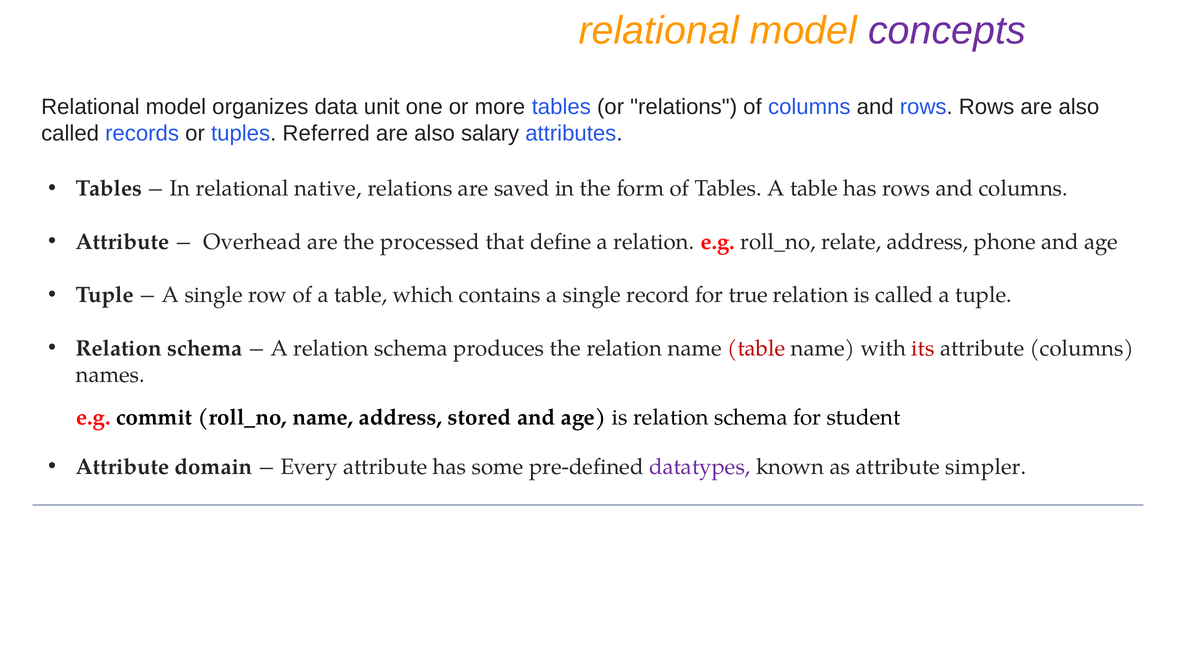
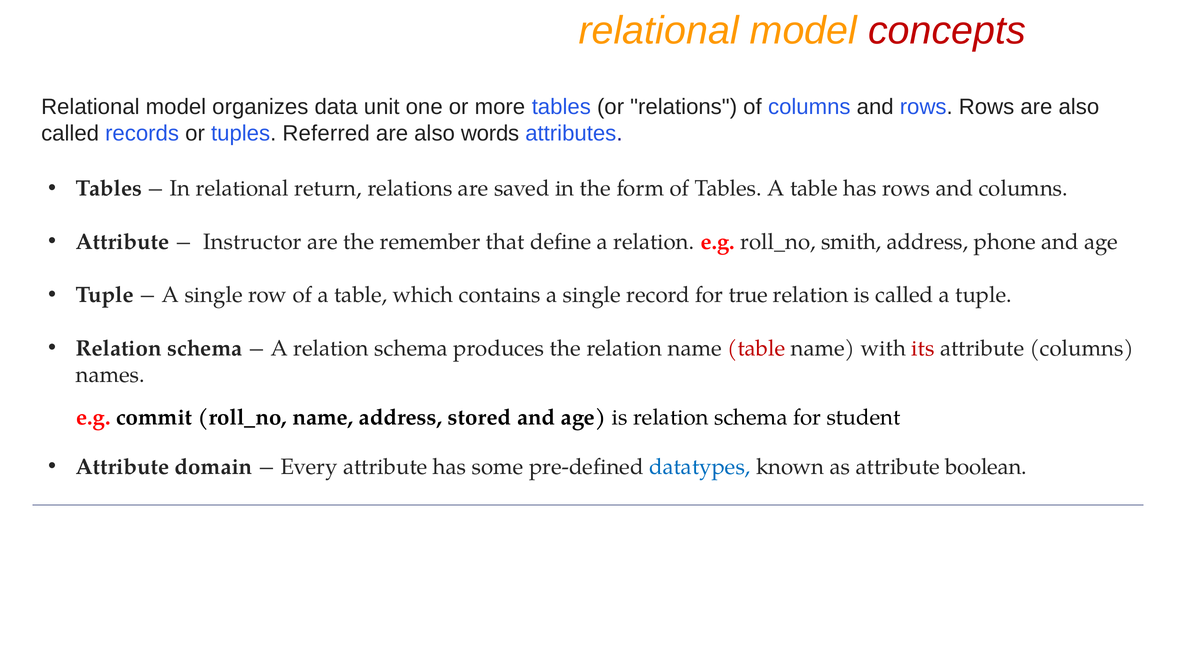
concepts colour: purple -> red
salary: salary -> words
native: native -> return
Overhead: Overhead -> Instructor
processed: processed -> remember
relate: relate -> smith
datatypes colour: purple -> blue
simpler: simpler -> boolean
